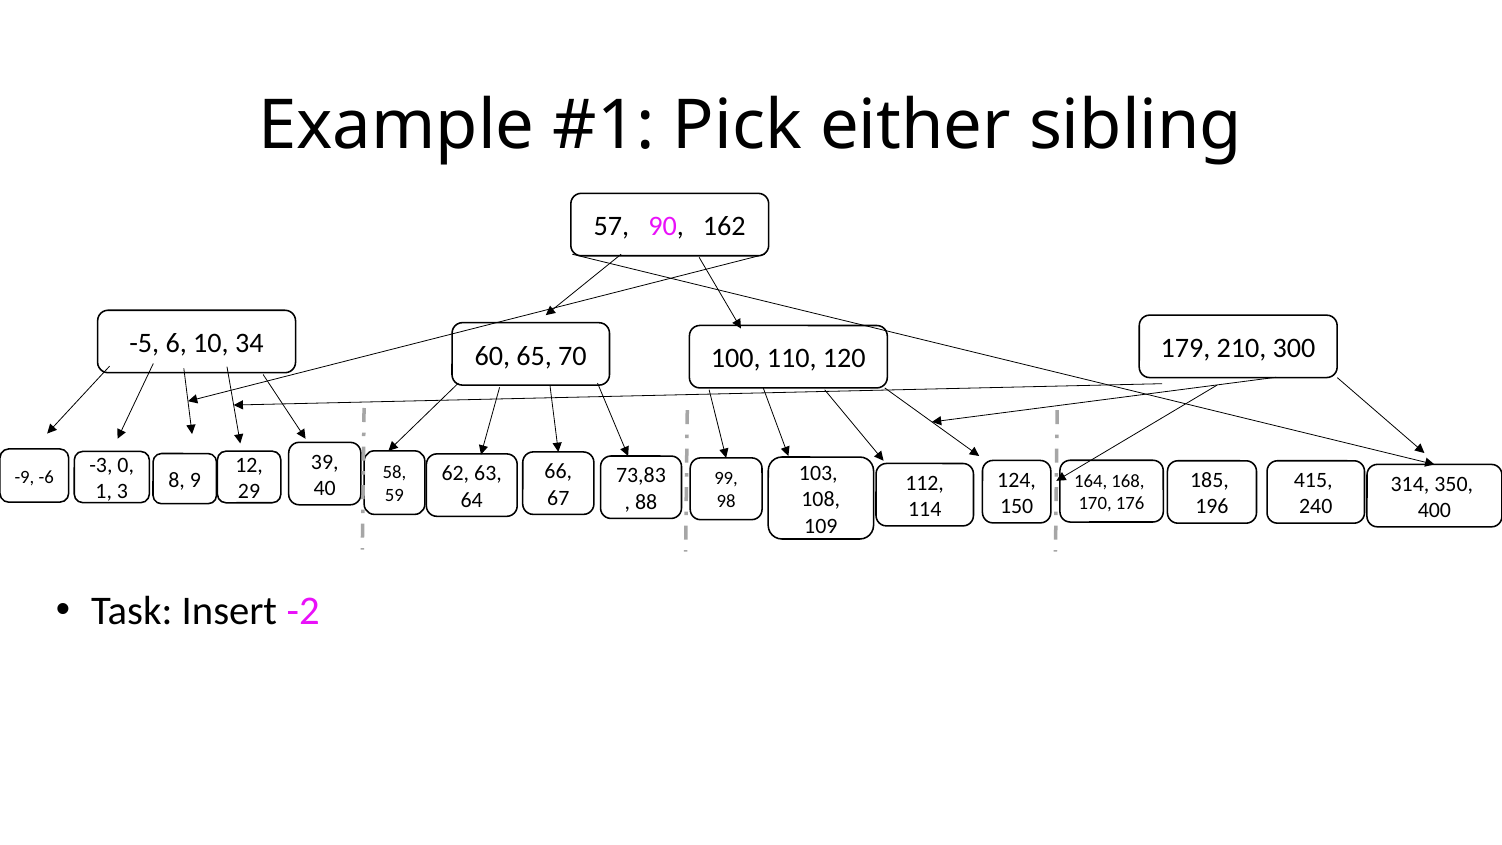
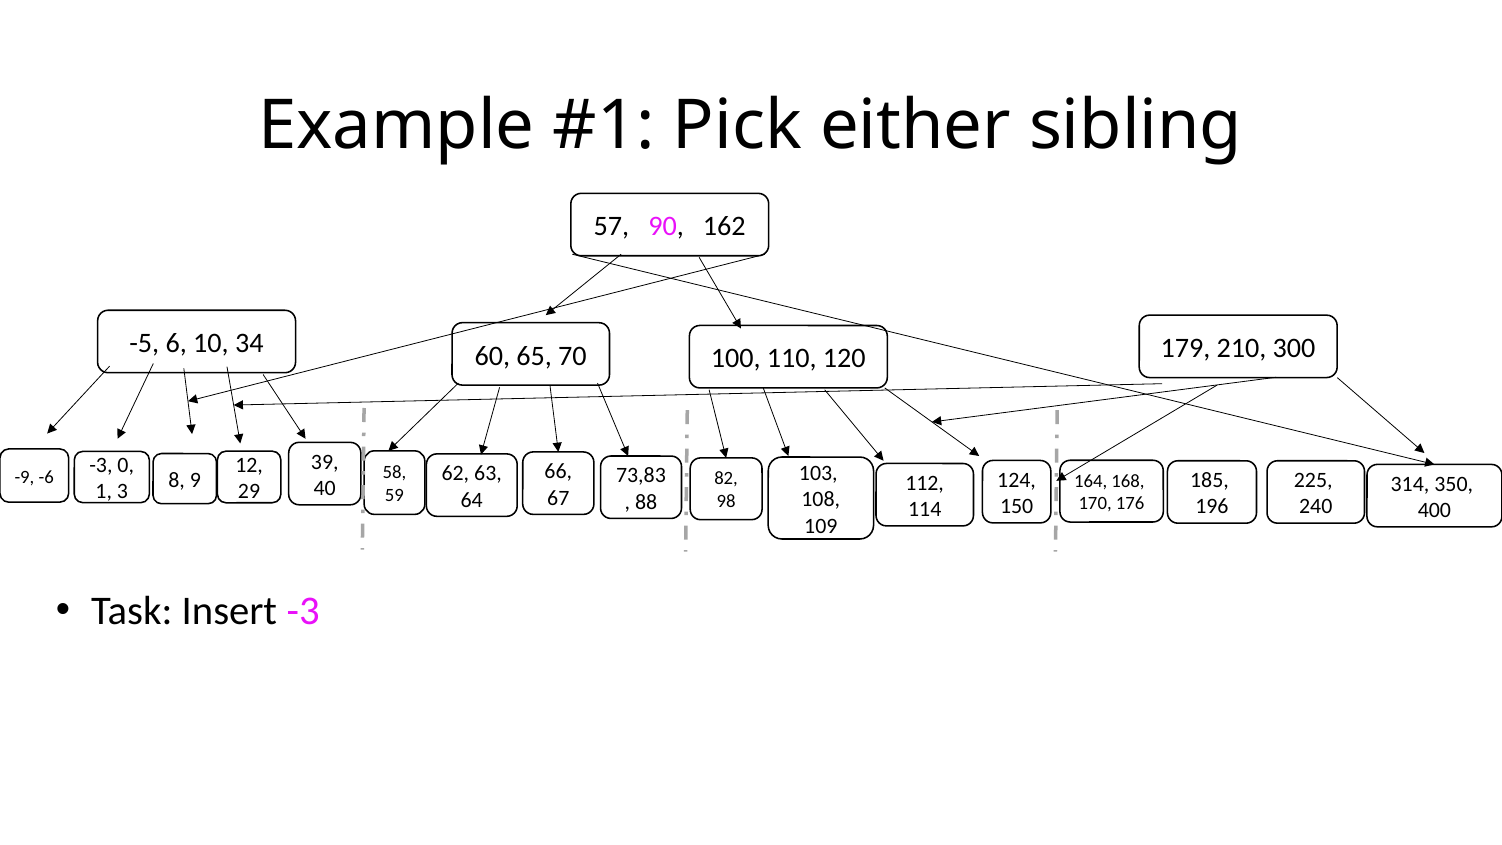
99: 99 -> 82
415: 415 -> 225
Insert -2: -2 -> -3
